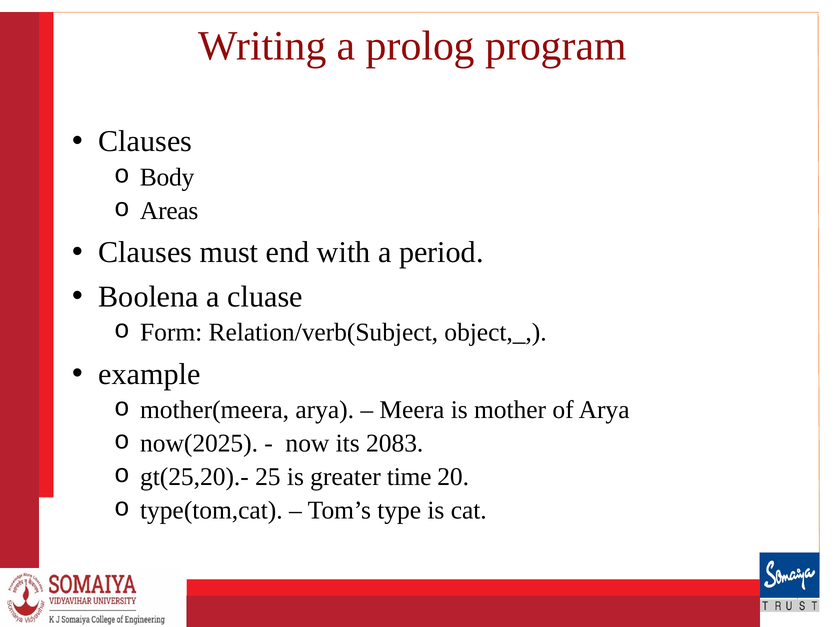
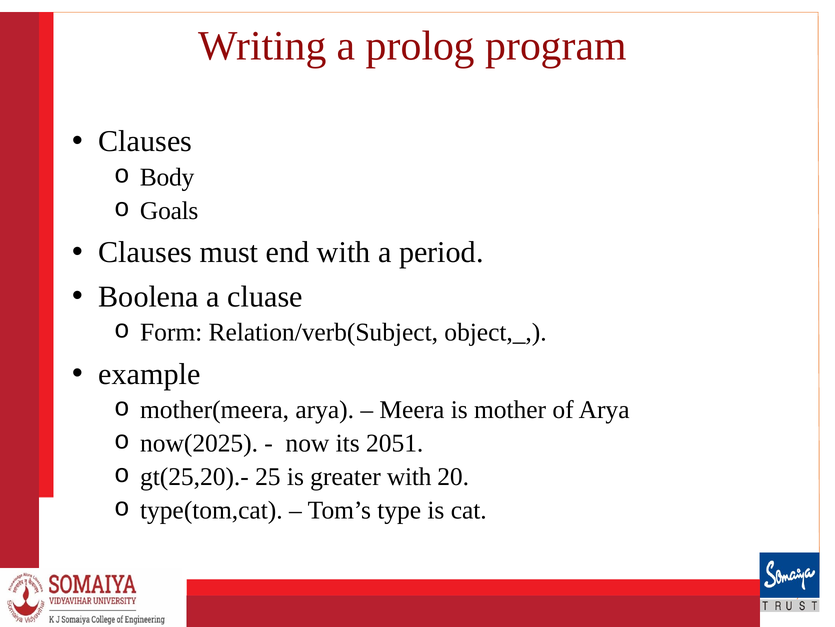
Areas: Areas -> Goals
2083: 2083 -> 2051
greater time: time -> with
